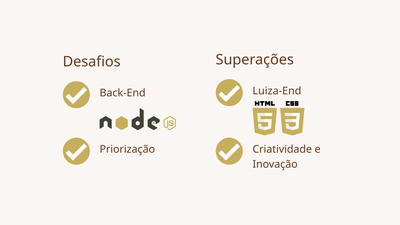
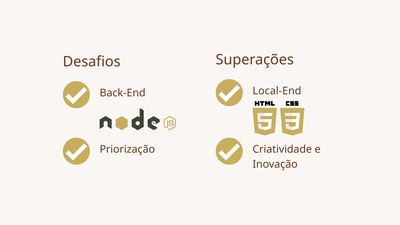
Luiza-End: Luiza-End -> Local-End
